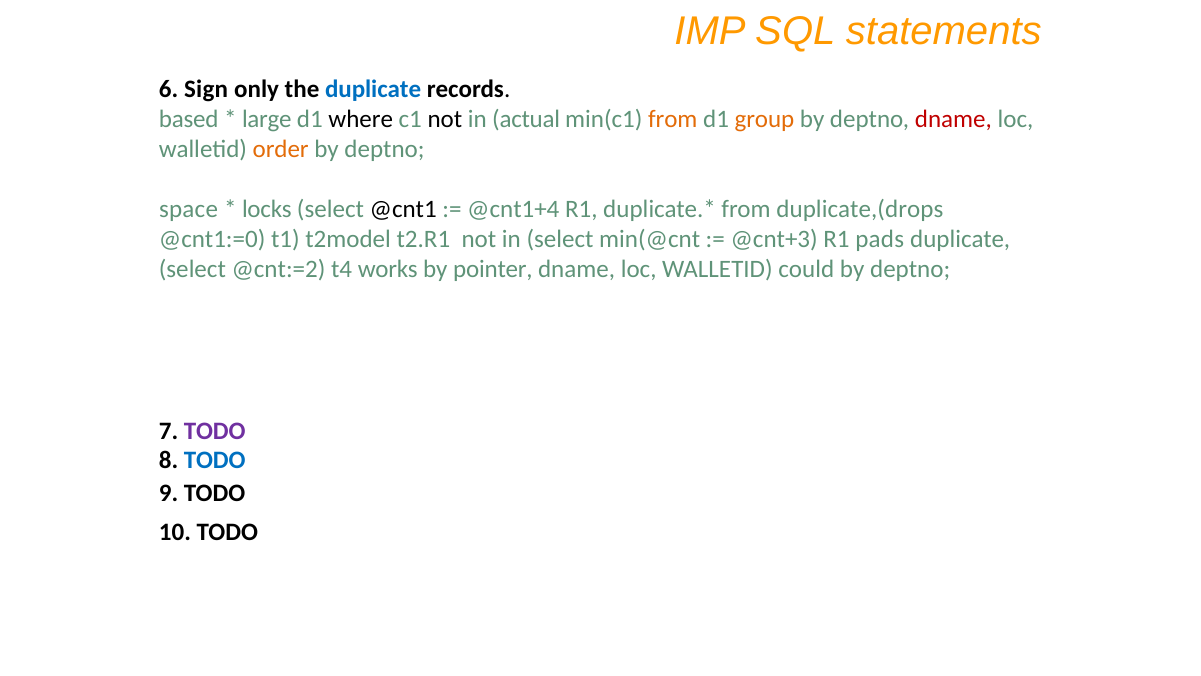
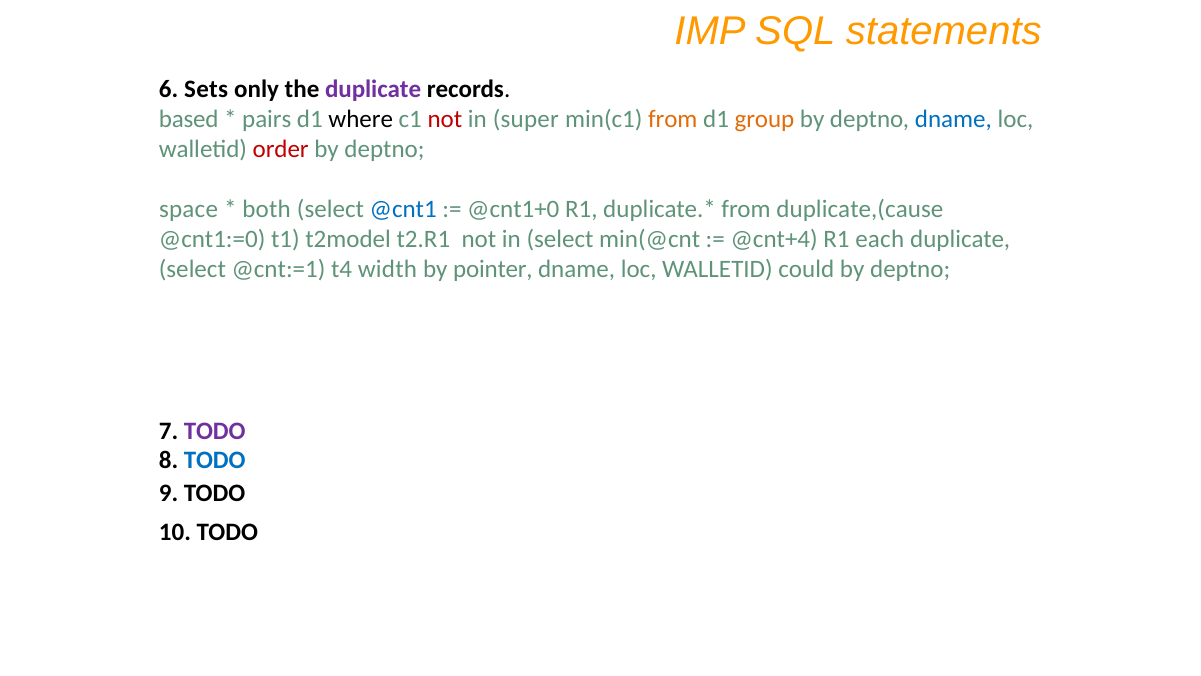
Sign: Sign -> Sets
duplicate at (373, 89) colour: blue -> purple
large: large -> pairs
not at (445, 119) colour: black -> red
actual: actual -> super
dname at (953, 119) colour: red -> blue
order colour: orange -> red
locks: locks -> both
@cnt1 colour: black -> blue
@cnt1+4: @cnt1+4 -> @cnt1+0
duplicate,(drops: duplicate,(drops -> duplicate,(cause
@cnt+3: @cnt+3 -> @cnt+4
pads: pads -> each
@cnt:=2: @cnt:=2 -> @cnt:=1
works: works -> width
